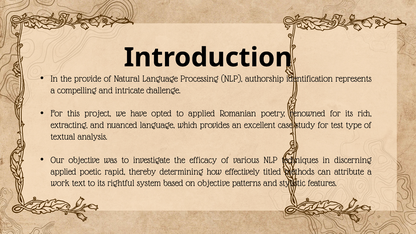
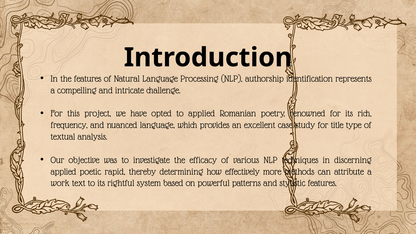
the provide: provide -> features
extracting: extracting -> frequency
test: test -> title
titled: titled -> more
on objective: objective -> powerful
